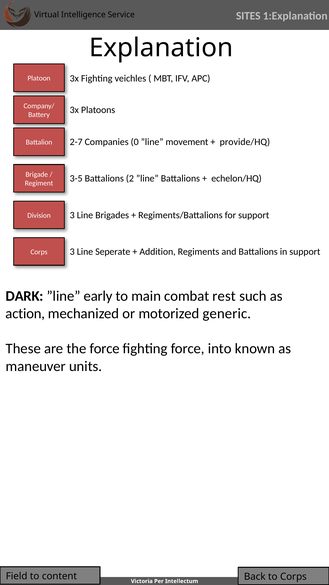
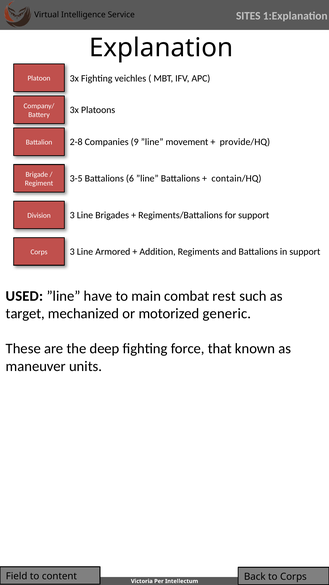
2-7: 2-7 -> 2-8
0: 0 -> 9
2: 2 -> 6
echelon/HQ: echelon/HQ -> contain/HQ
Seperate: Seperate -> Armored
DARK: DARK -> USED
early: early -> have
action: action -> target
the force: force -> deep
into: into -> that
